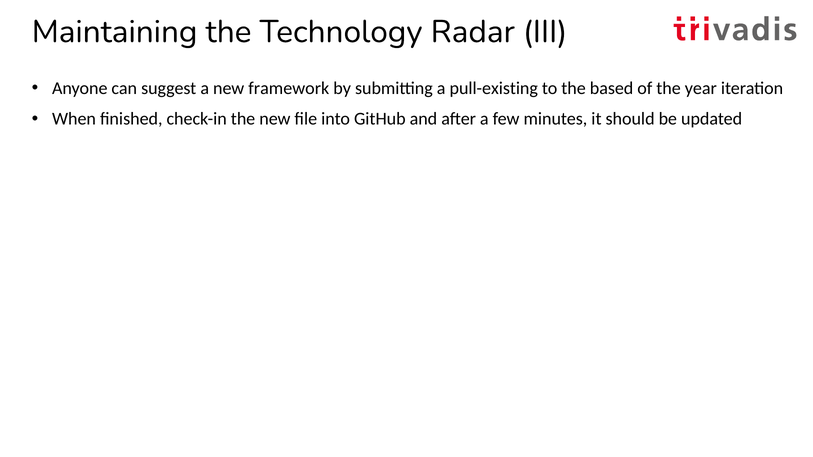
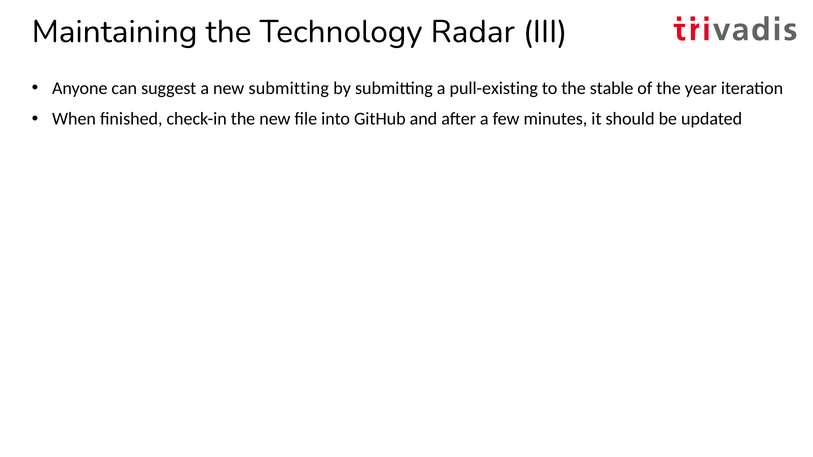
new framework: framework -> submitting
based: based -> stable
